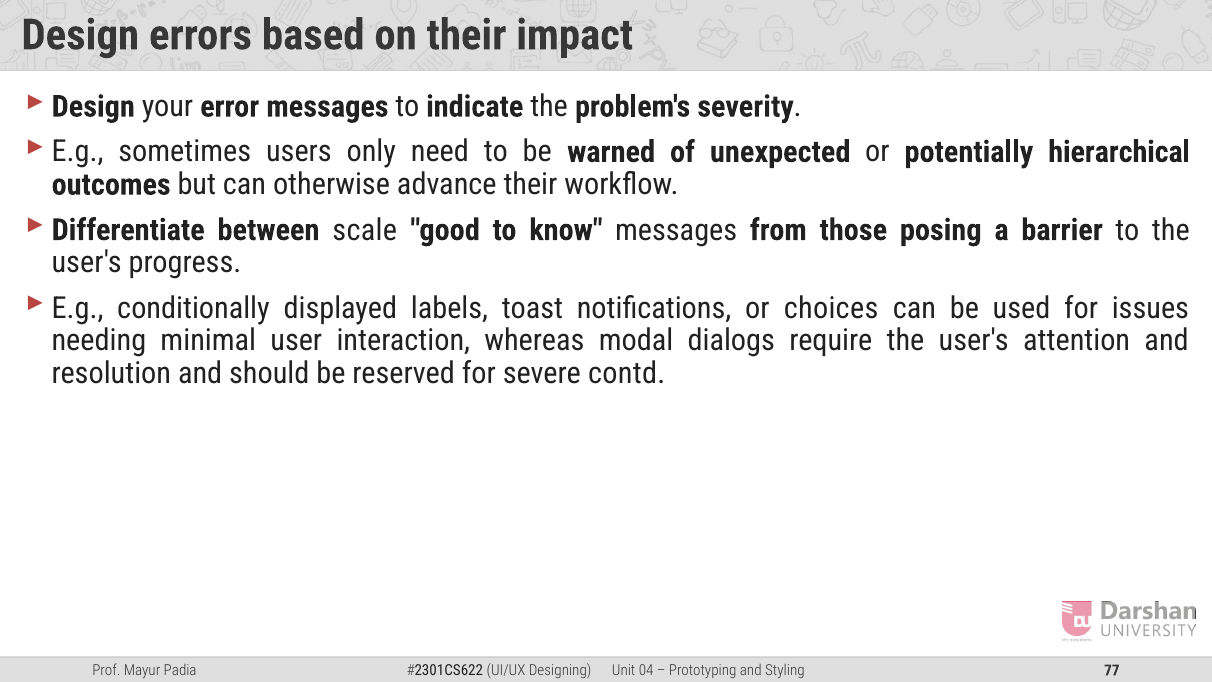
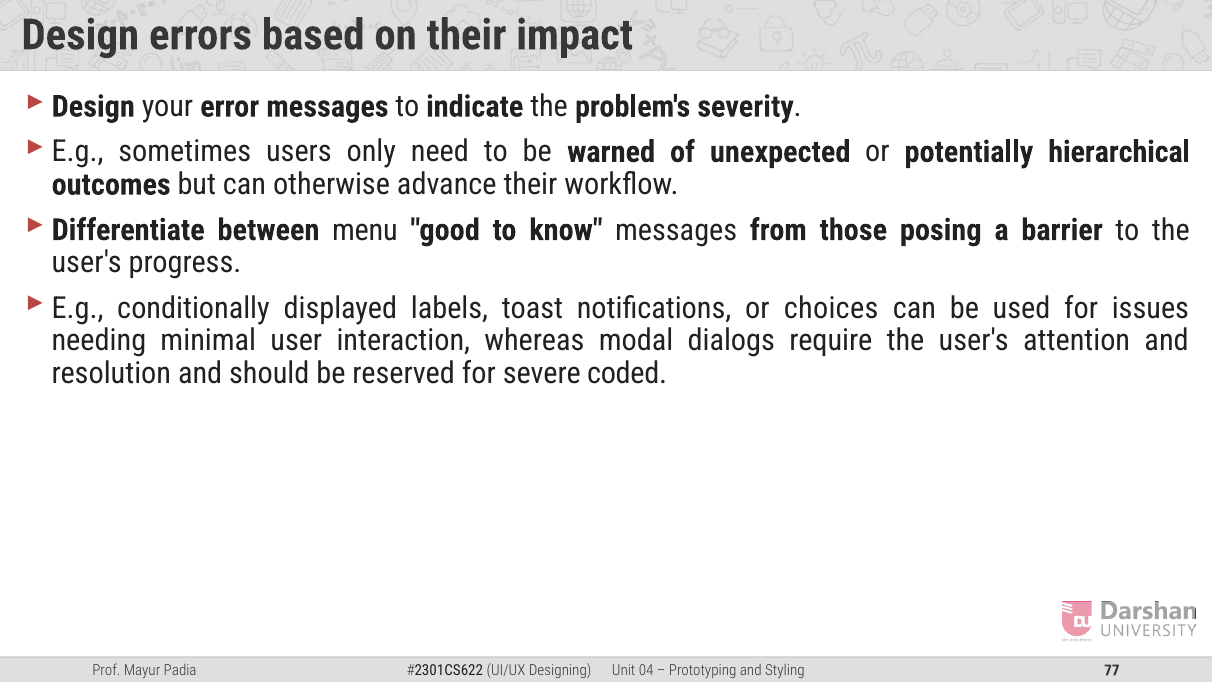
scale: scale -> menu
contd: contd -> coded
